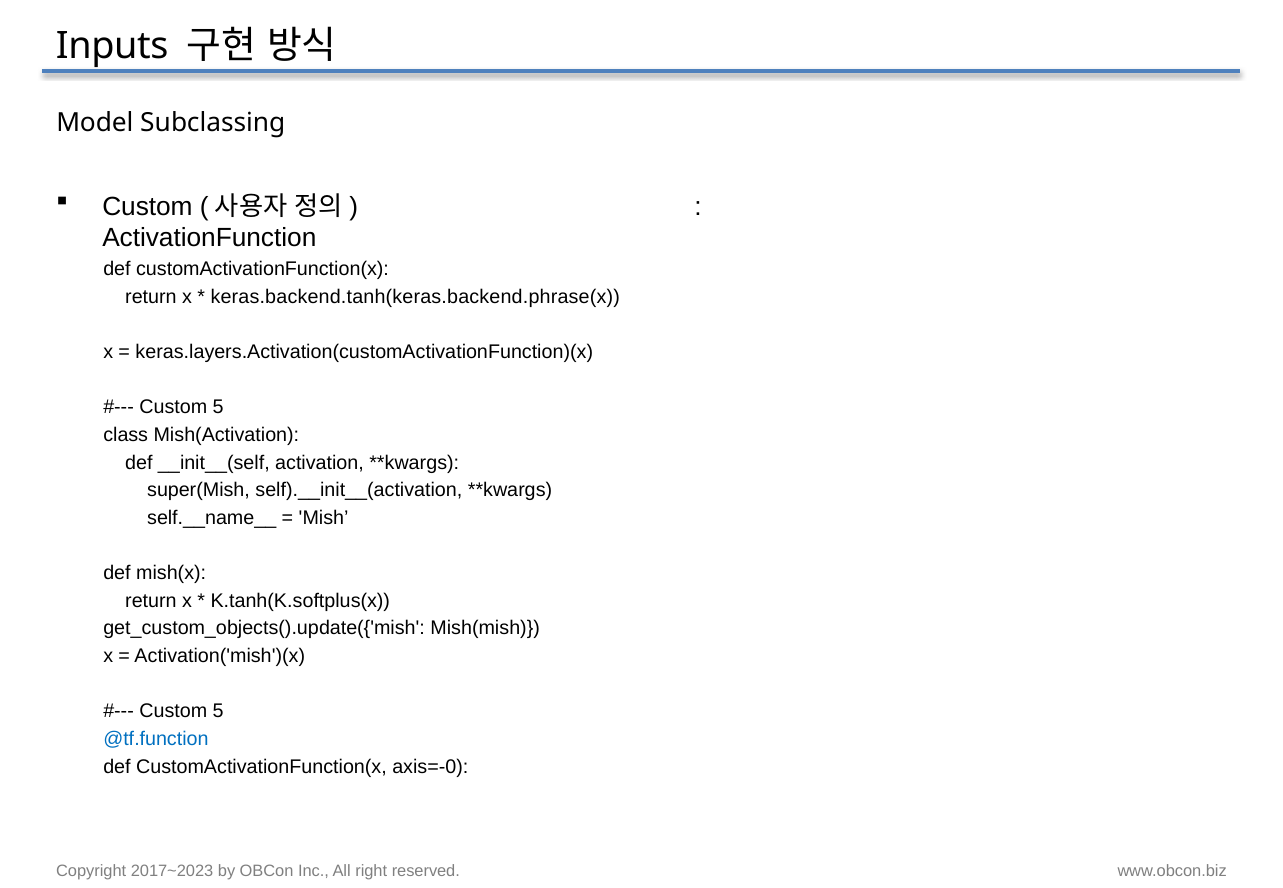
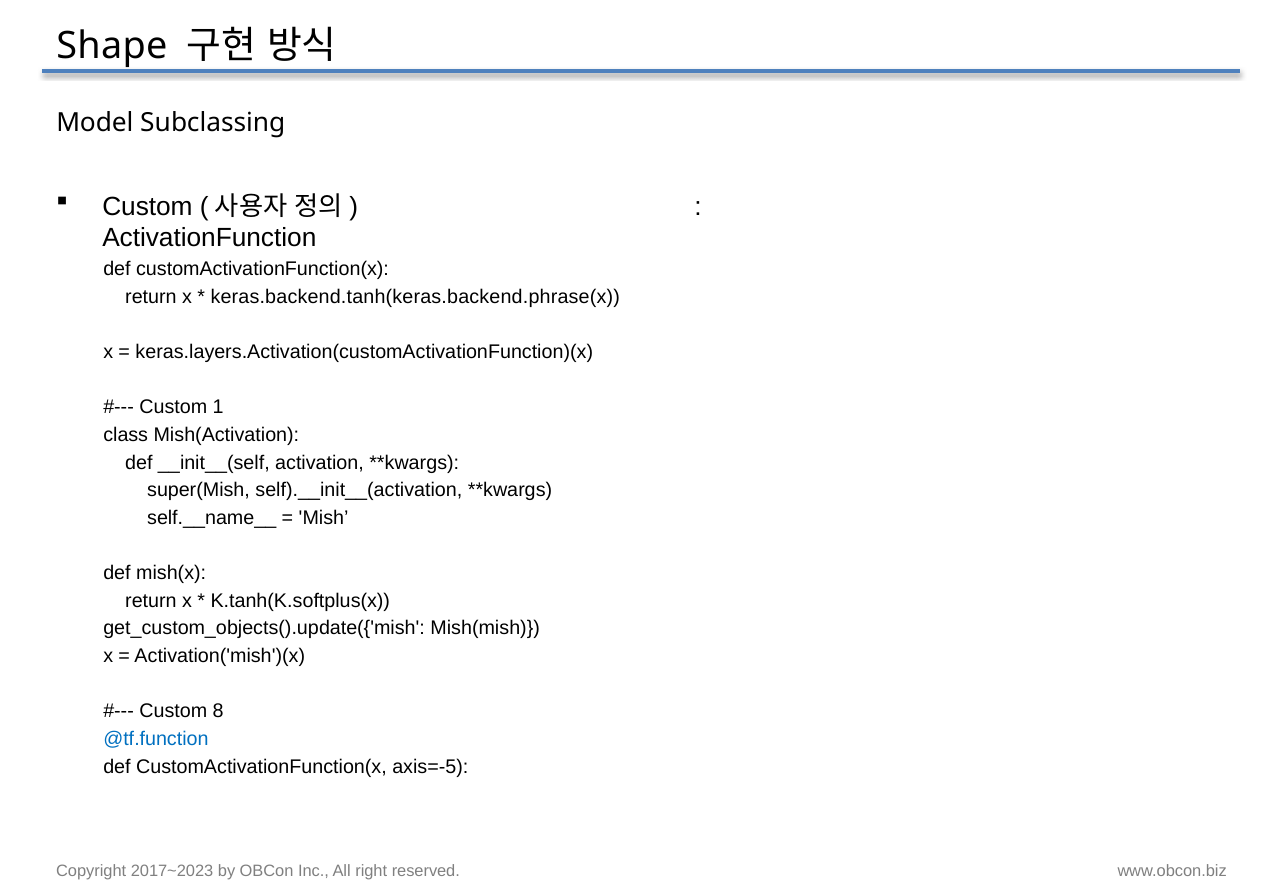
Inputs: Inputs -> Shape
5 at (218, 407): 5 -> 1
5 at (218, 711): 5 -> 8
axis=-0: axis=-0 -> axis=-5
